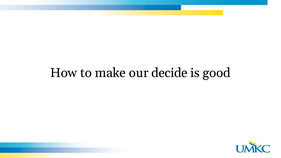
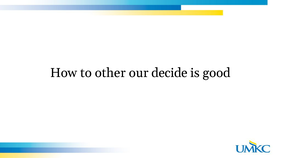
make: make -> other
